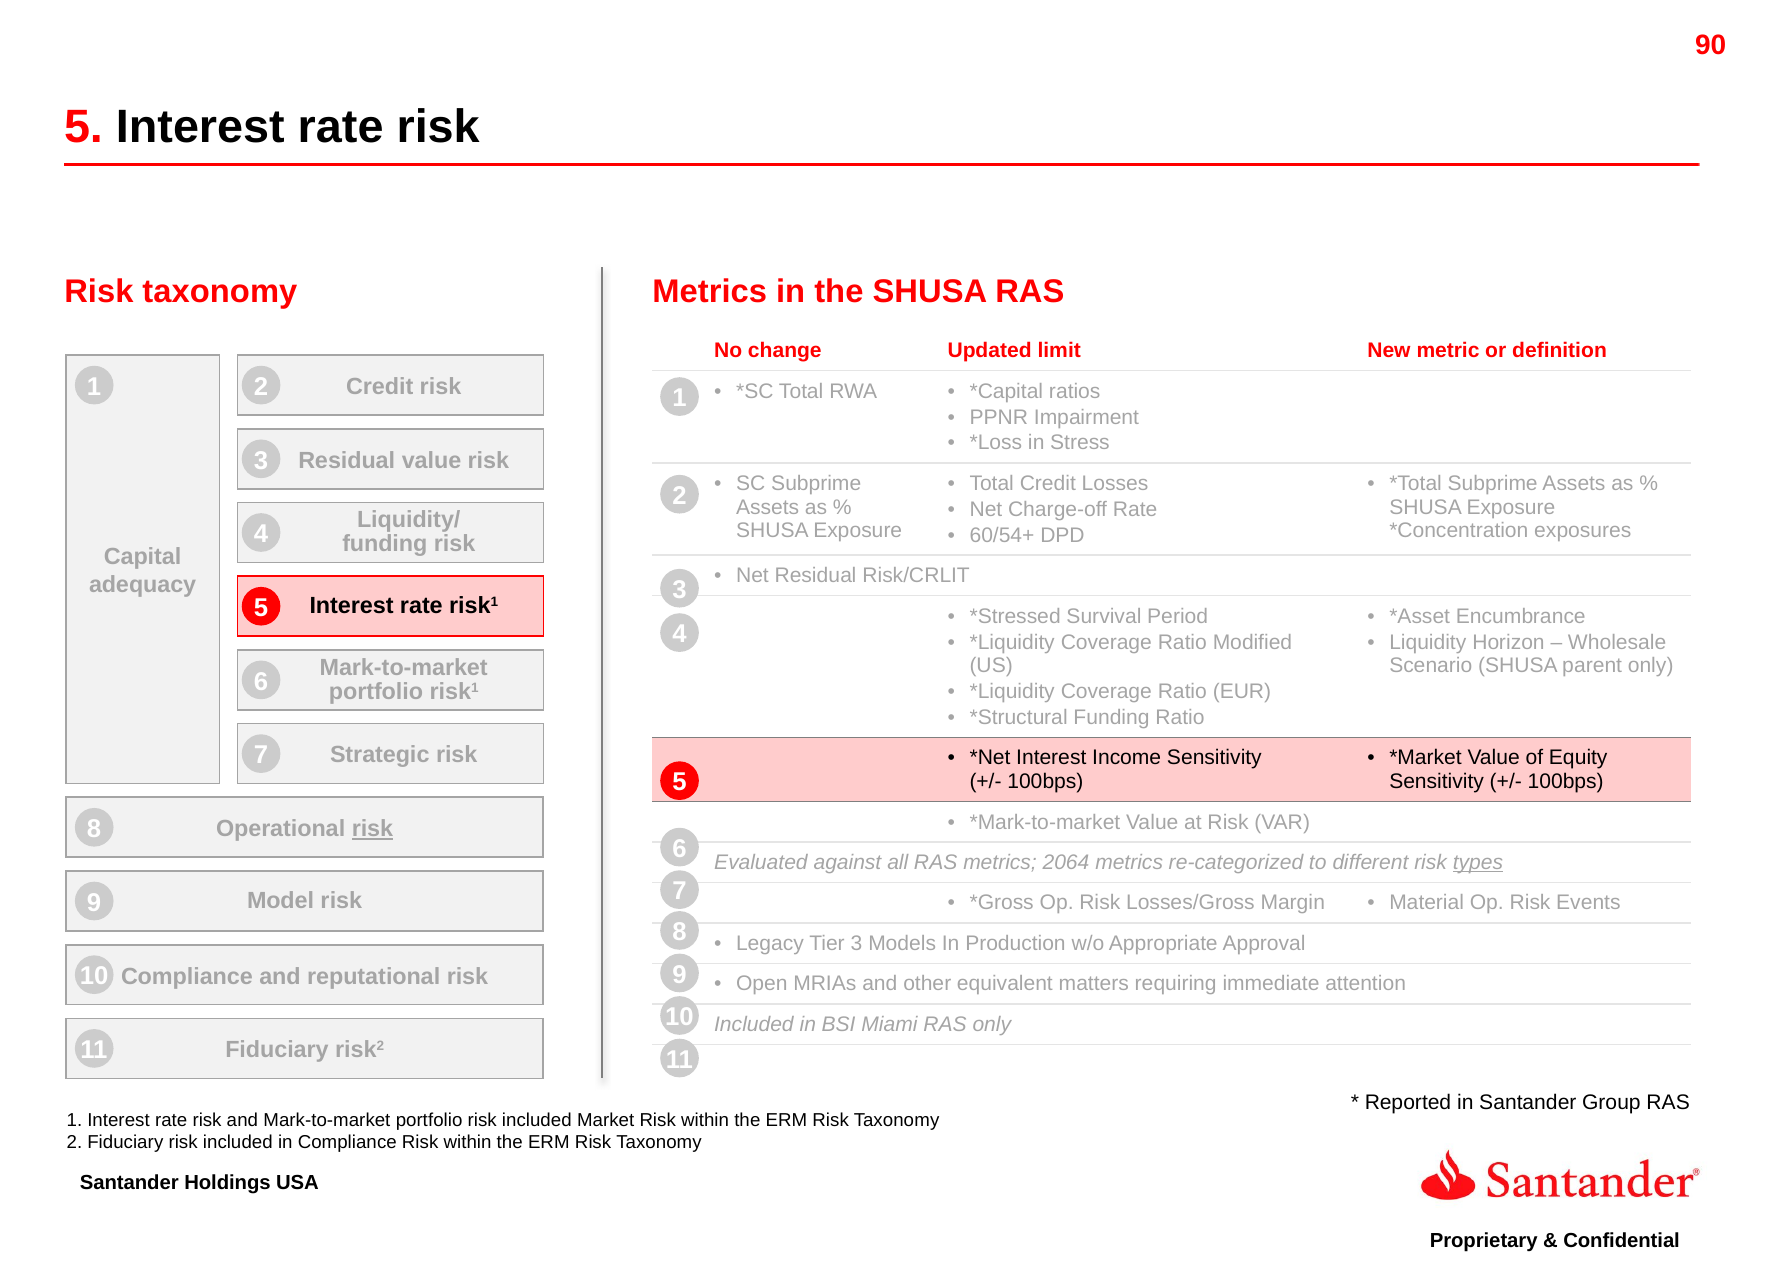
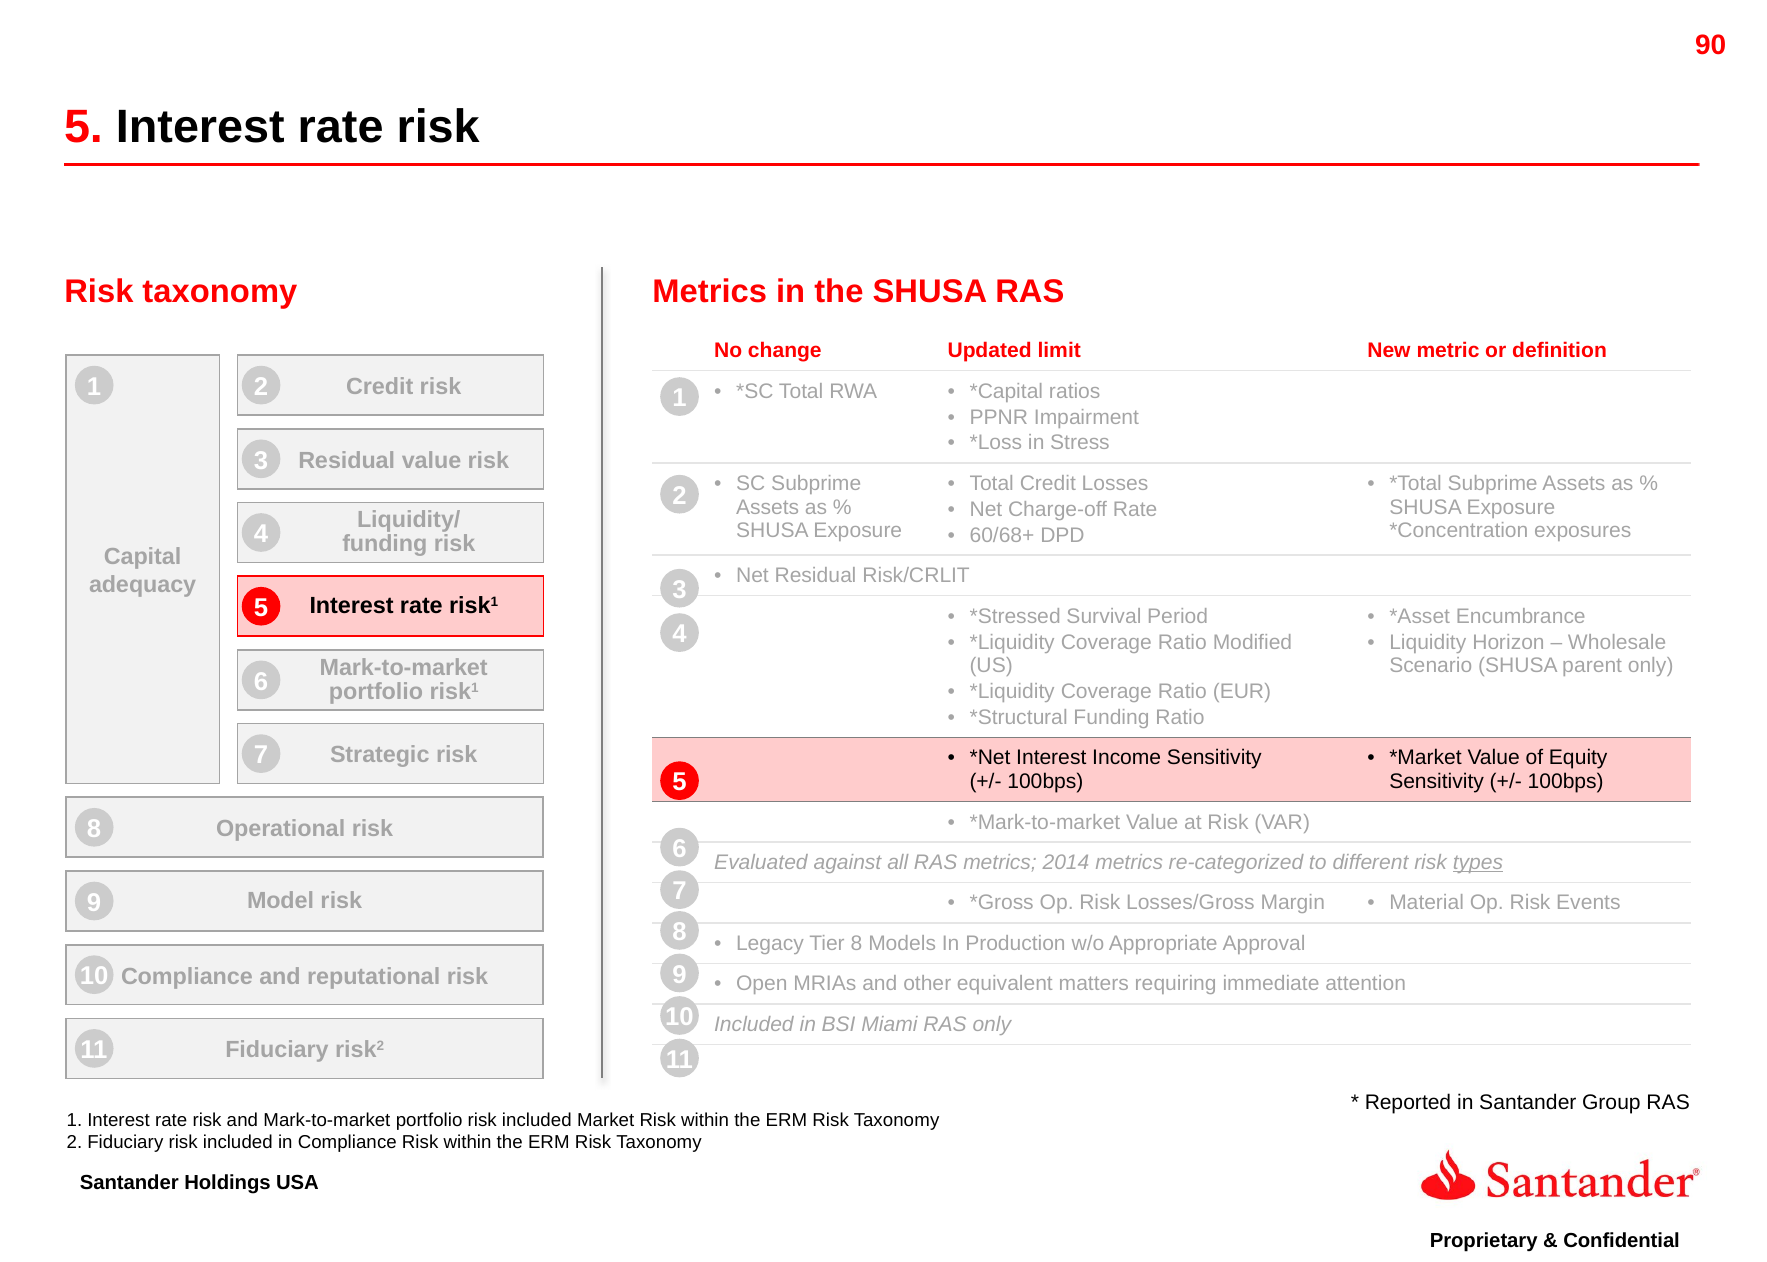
60/54+: 60/54+ -> 60/68+
risk at (372, 829) underline: present -> none
2064: 2064 -> 2014
Tier 3: 3 -> 8
